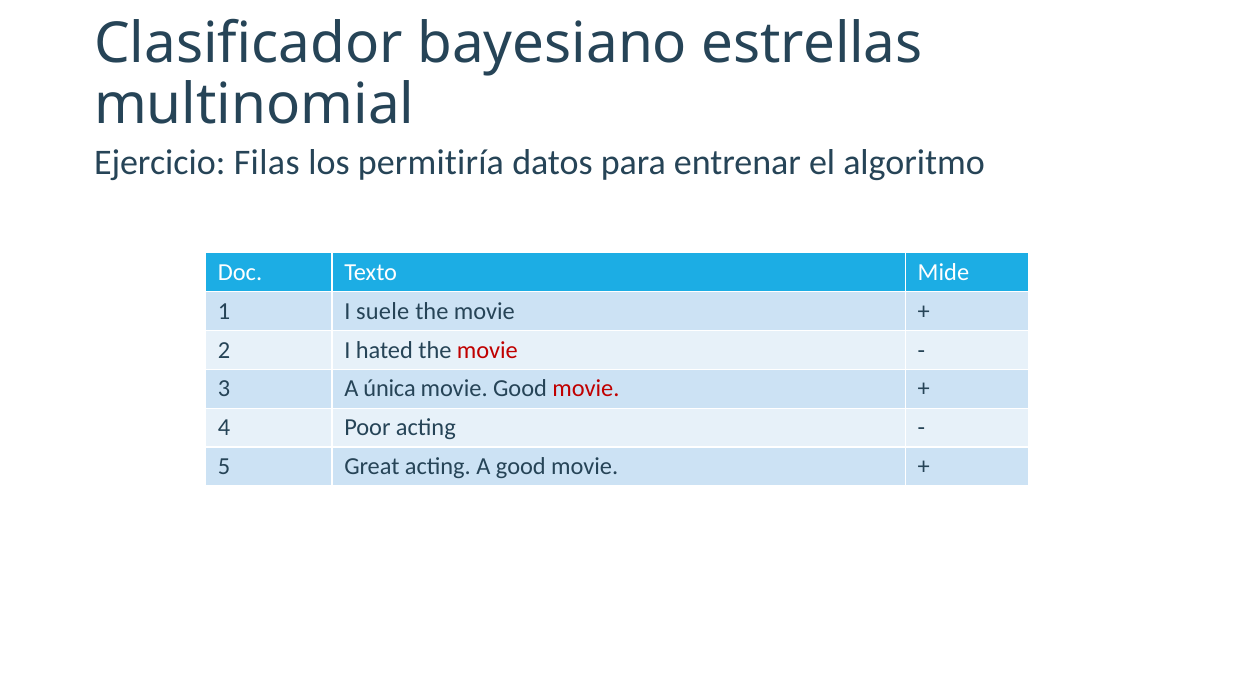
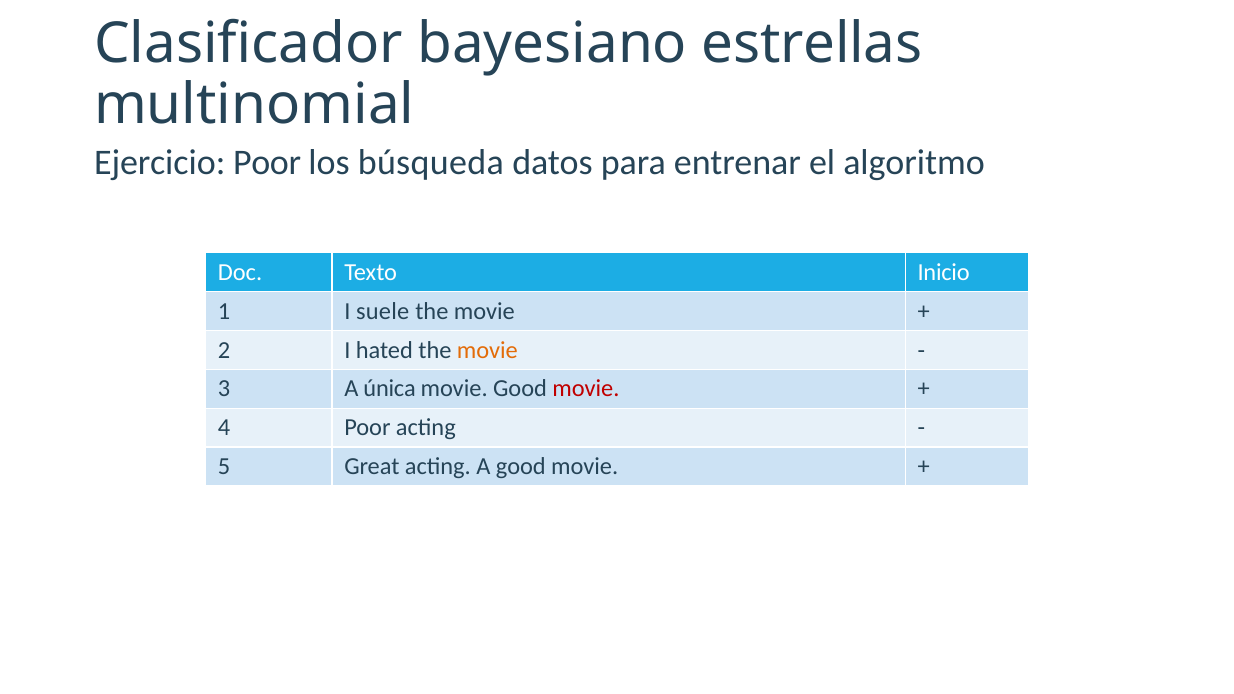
Ejercicio Filas: Filas -> Poor
permitiría: permitiría -> búsqueda
Mide: Mide -> Inicio
movie at (487, 350) colour: red -> orange
